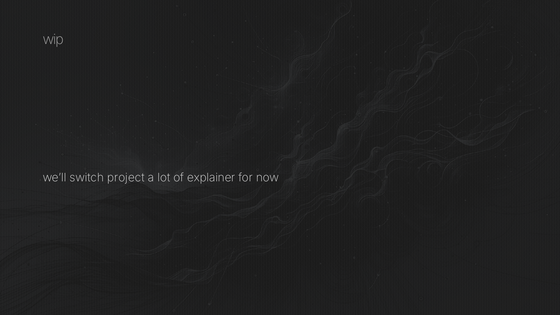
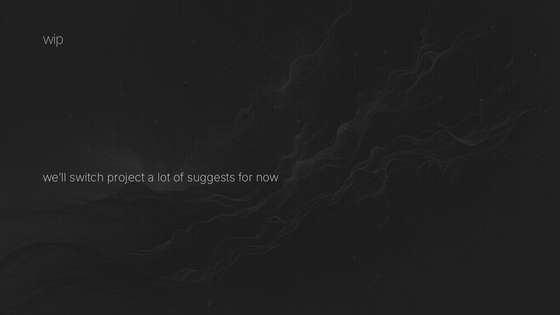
explainer: explainer -> suggests
